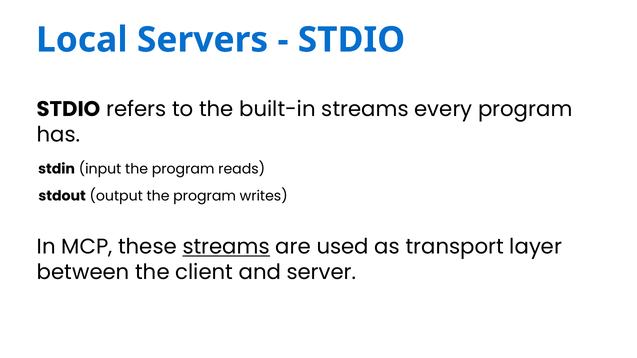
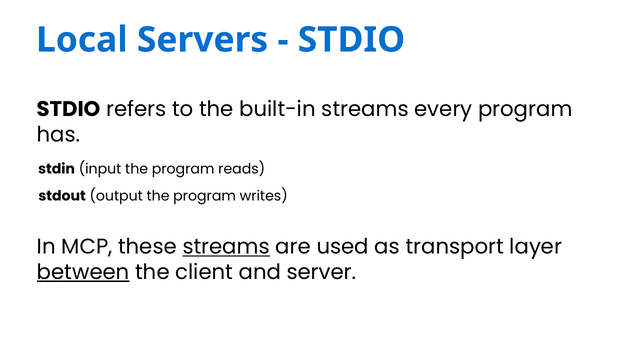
between underline: none -> present
